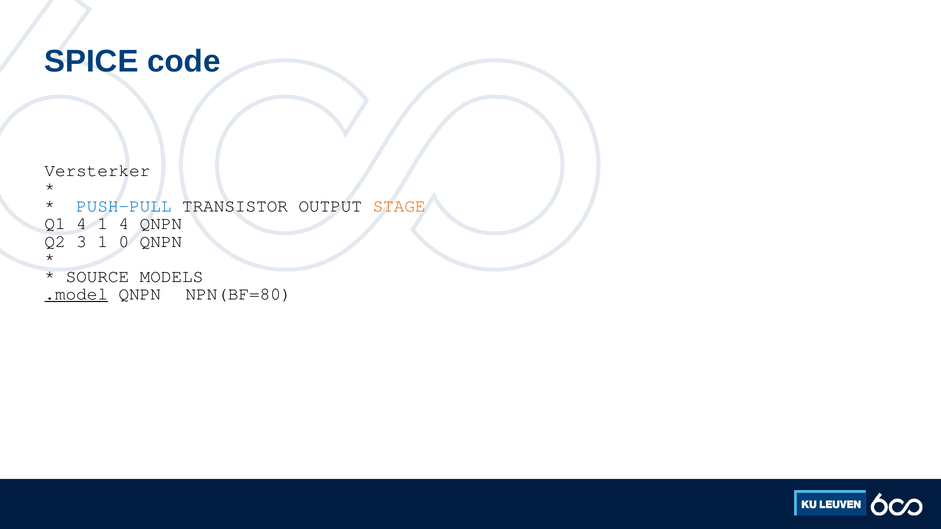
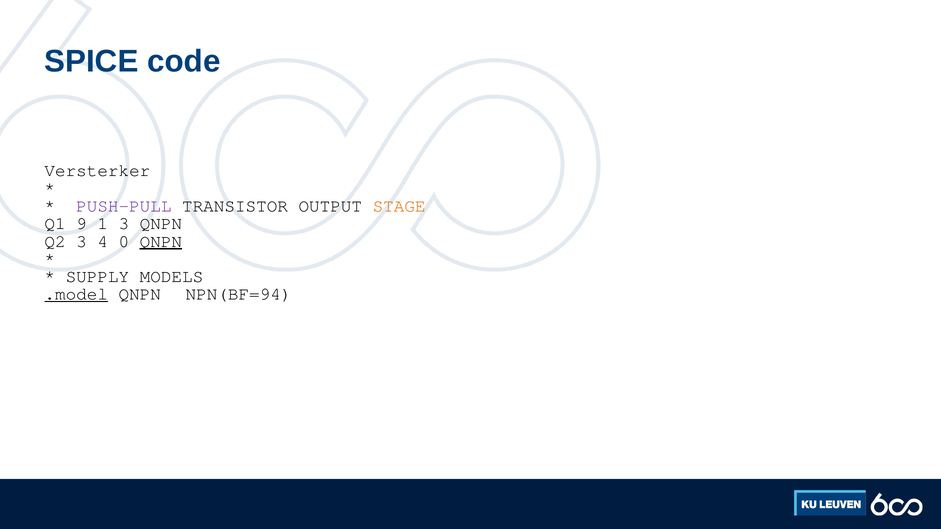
PUSH-PULL colour: blue -> purple
Q1 4: 4 -> 9
1 4: 4 -> 3
3 1: 1 -> 4
QNPN at (161, 241) underline: none -> present
SOURCE: SOURCE -> SUPPLY
NPN(BF=80: NPN(BF=80 -> NPN(BF=94
